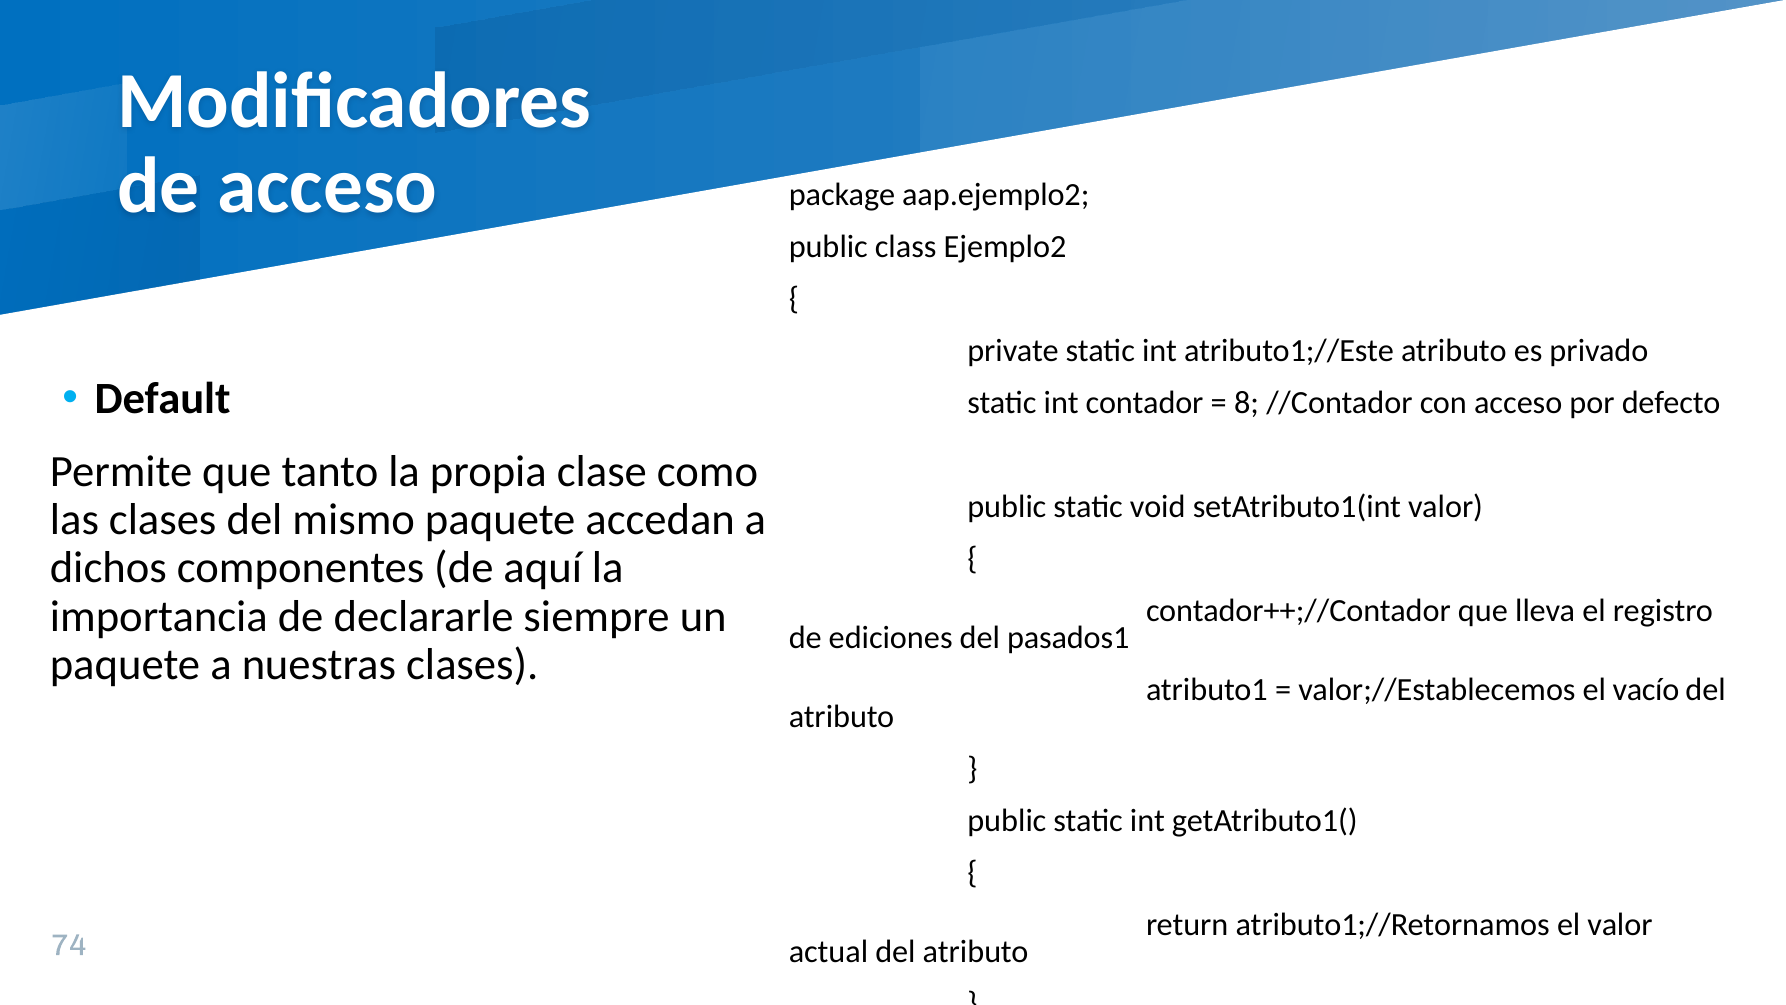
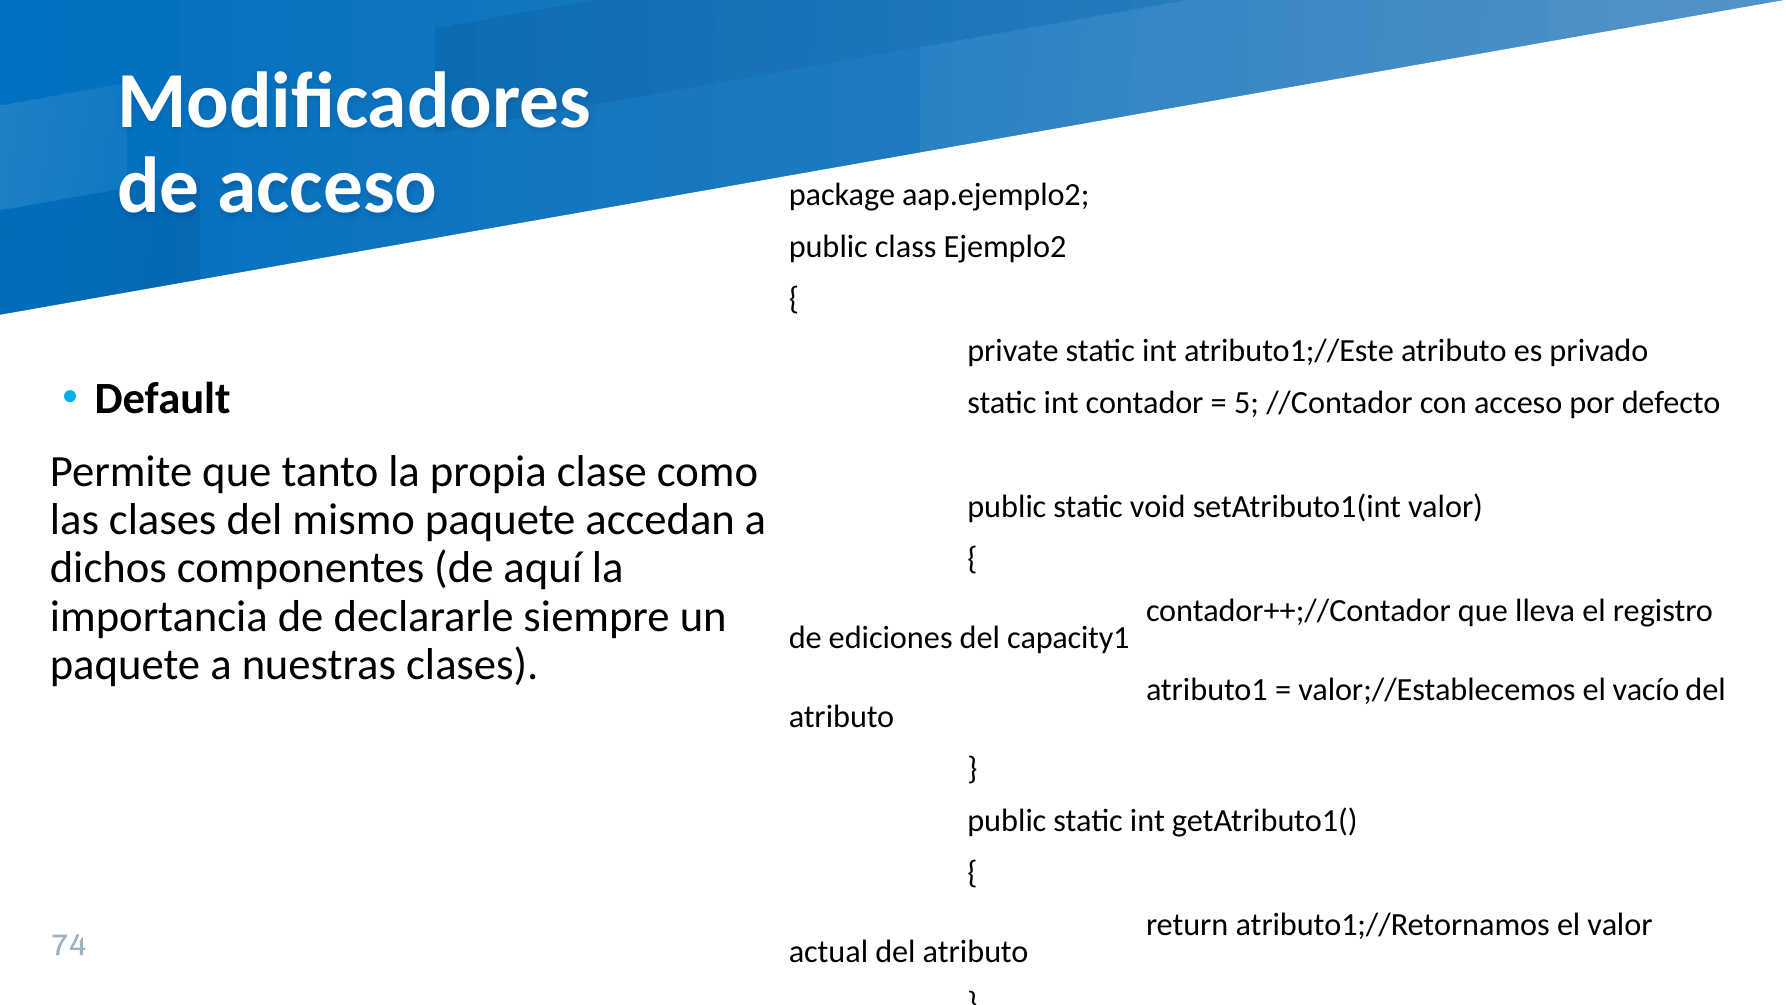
8: 8 -> 5
pasados1: pasados1 -> capacity1
